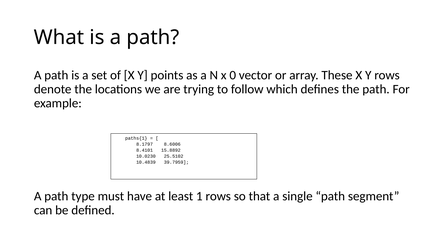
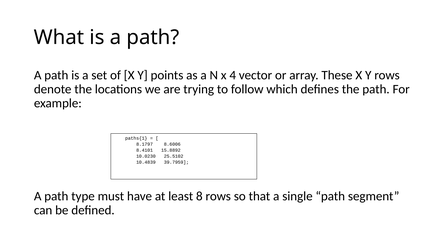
0: 0 -> 4
1: 1 -> 8
